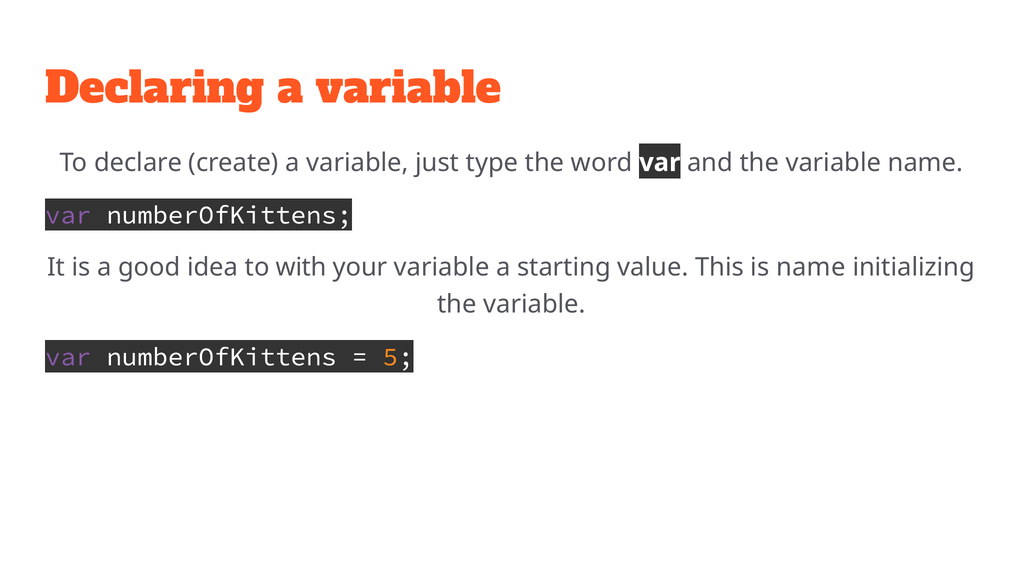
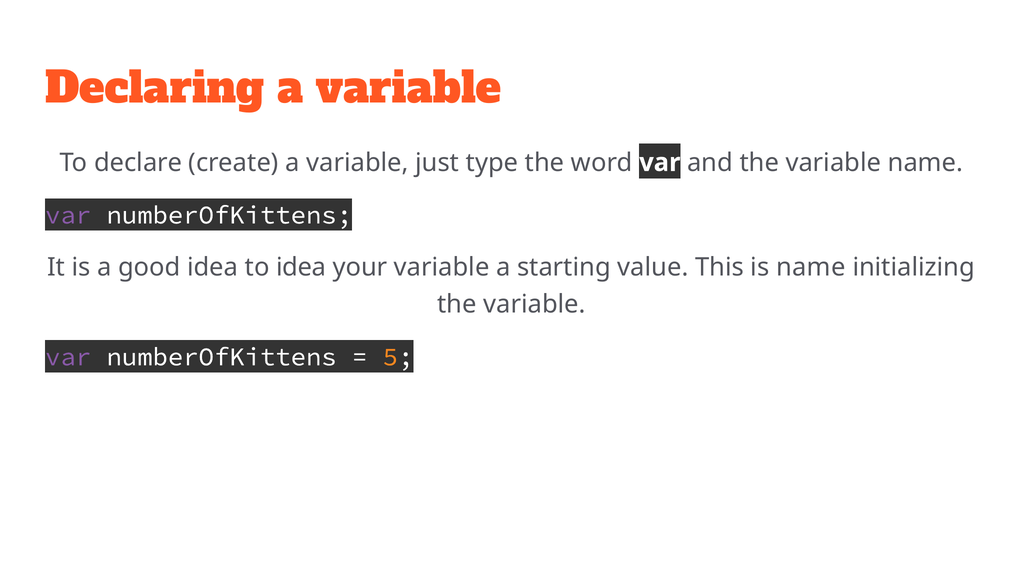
to with: with -> idea
